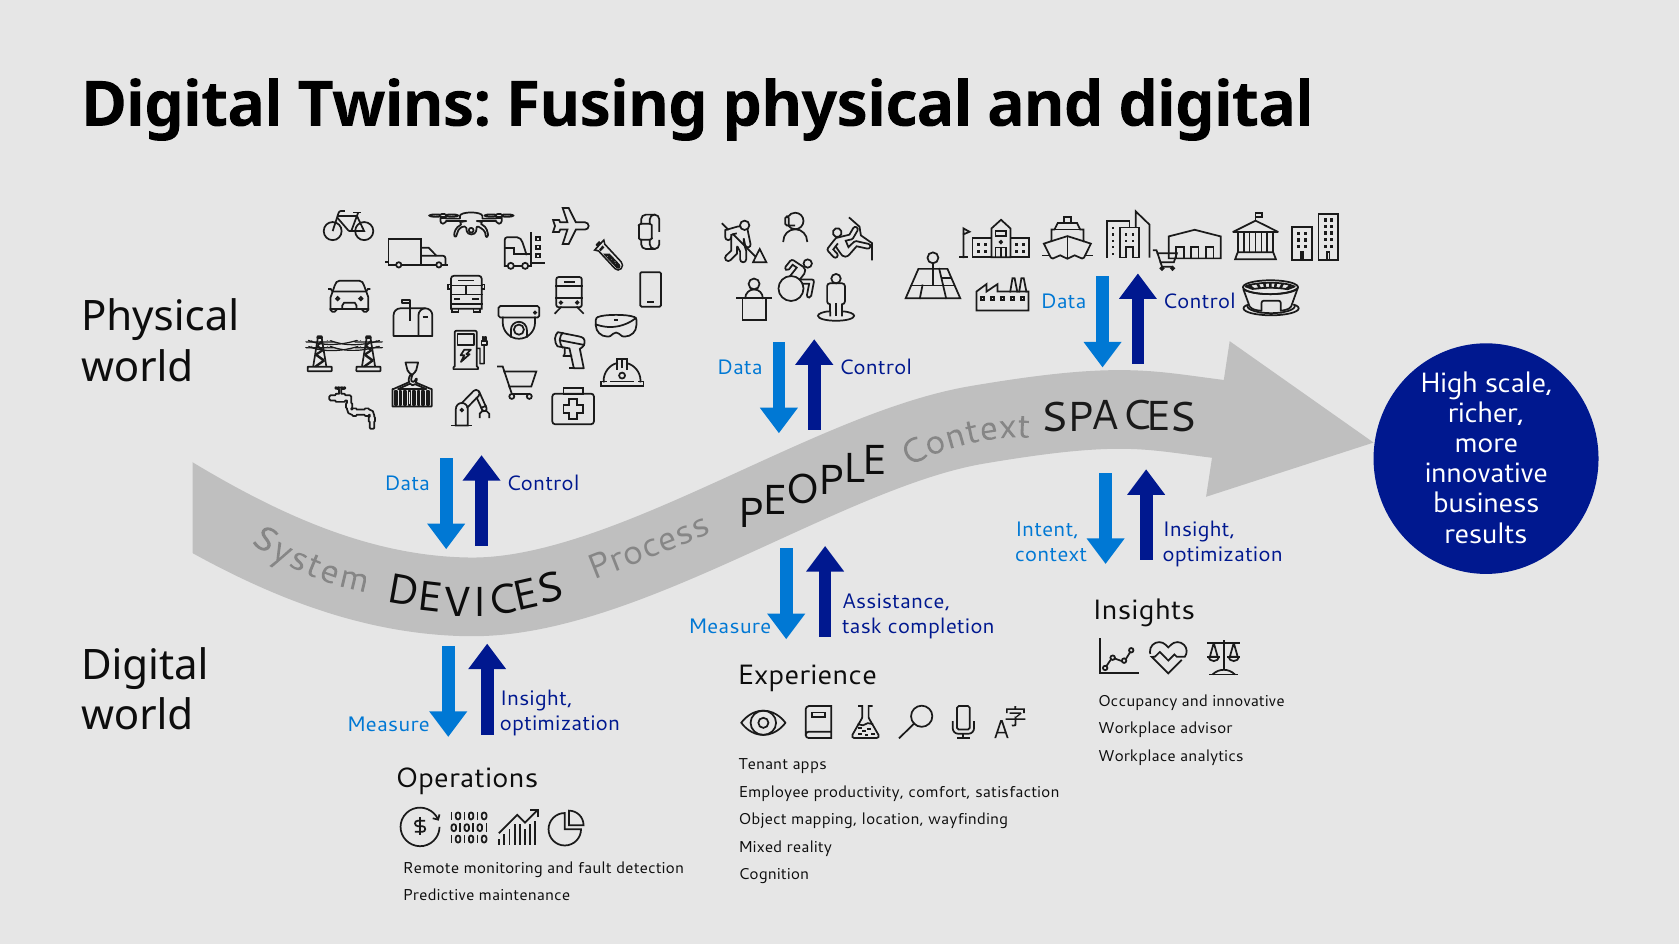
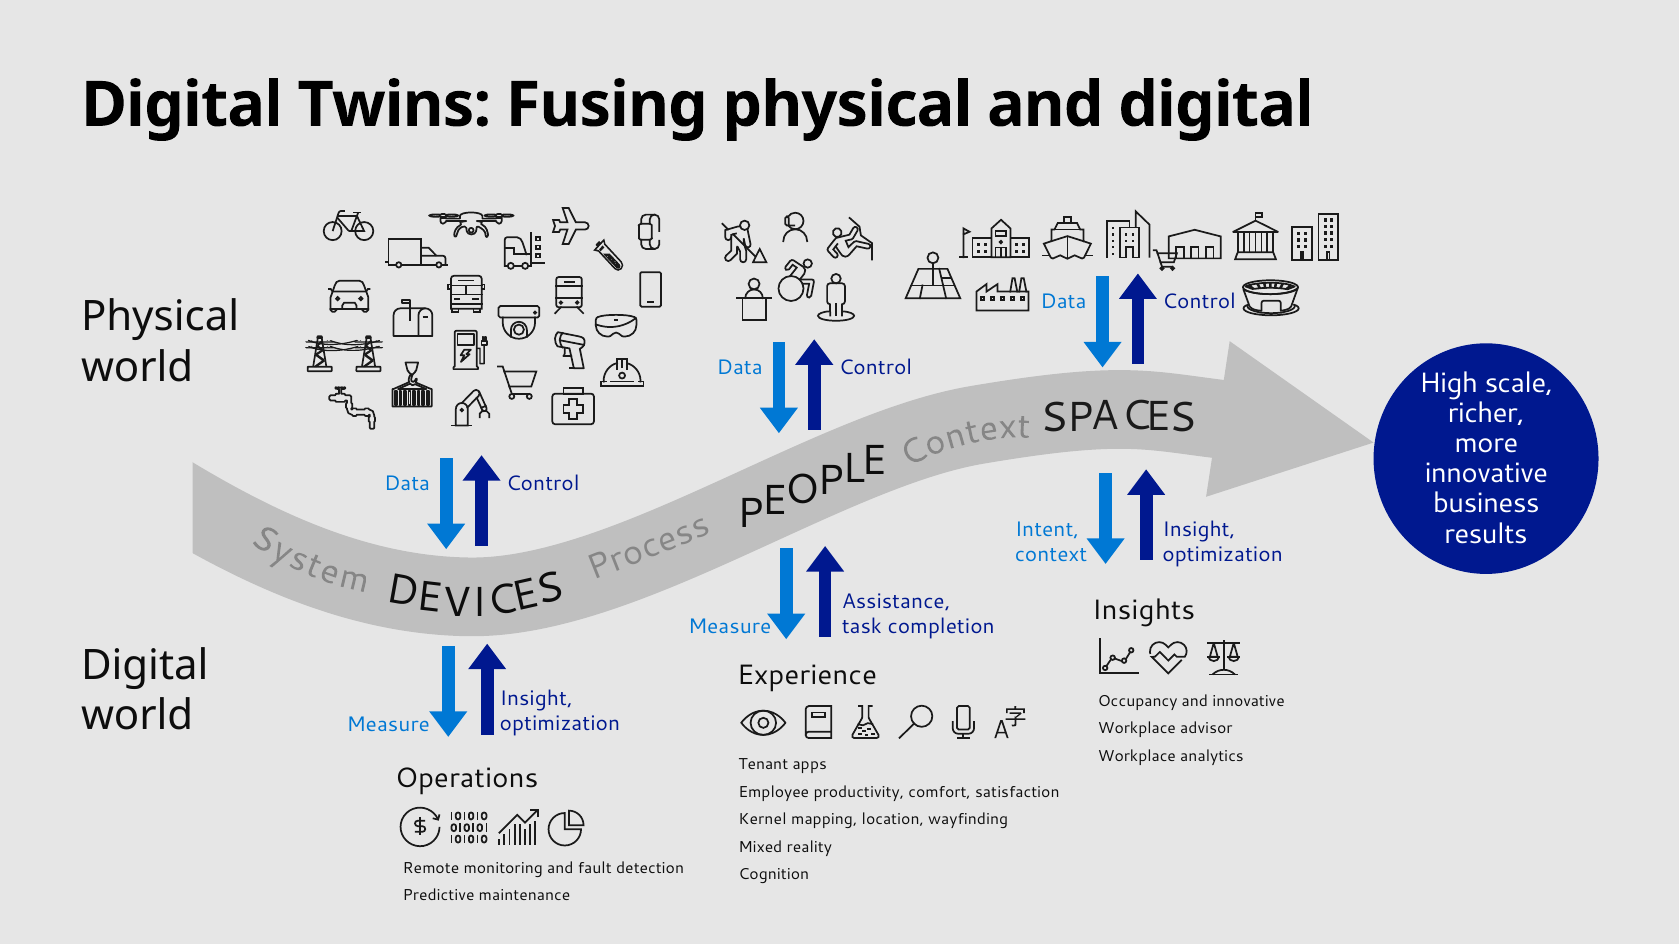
Object: Object -> Kernel
